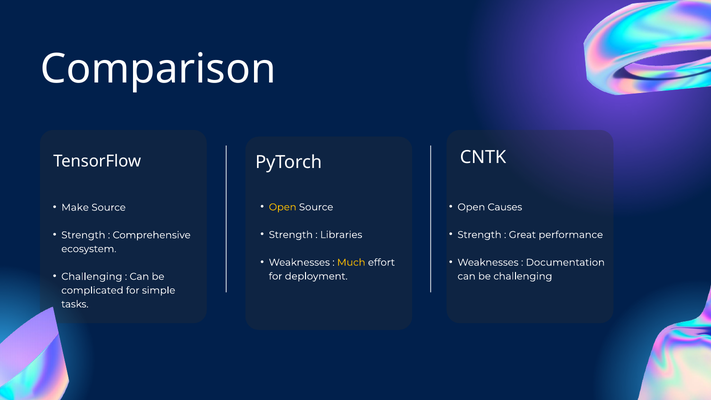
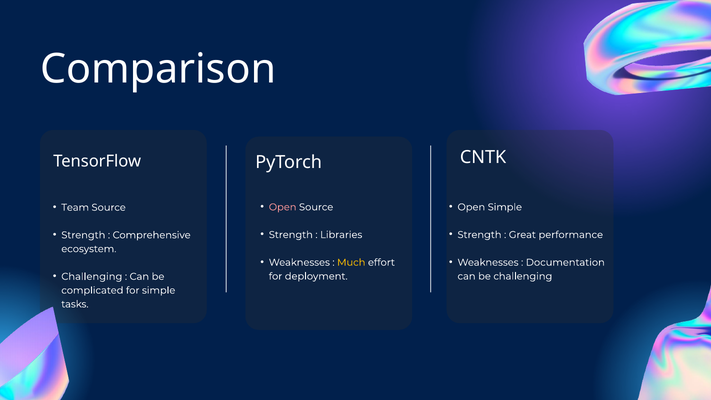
Open at (283, 207) colour: yellow -> pink
Open Causes: Causes -> Simple
Make: Make -> Team
